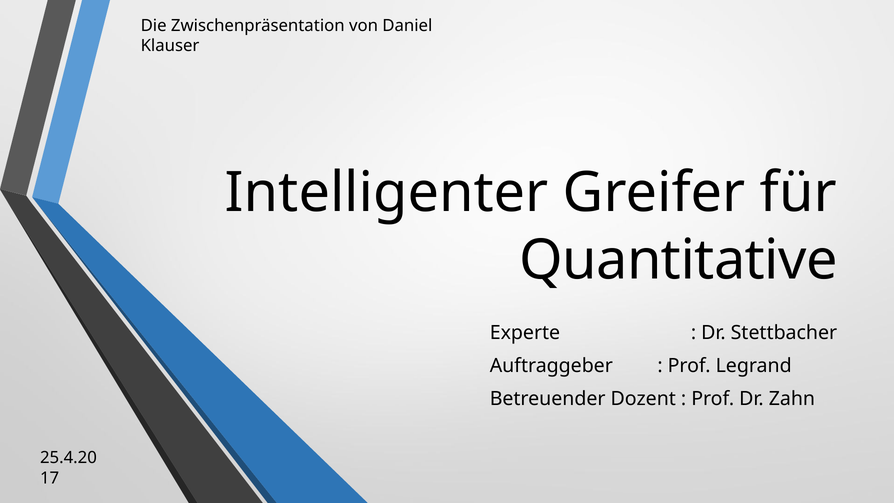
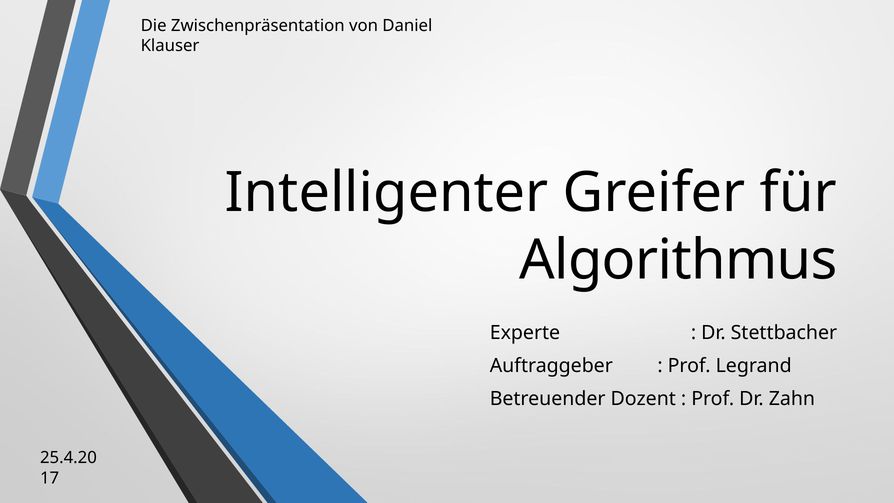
Quantitative: Quantitative -> Algorithmus
